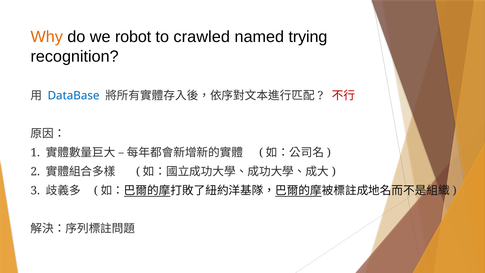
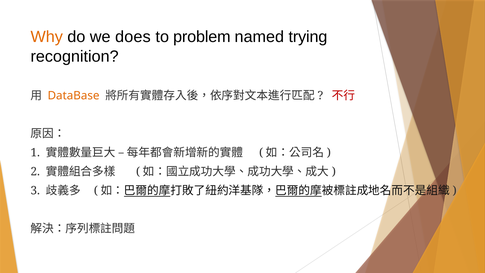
robot: robot -> does
crawled: crawled -> problem
DataBase colour: blue -> orange
